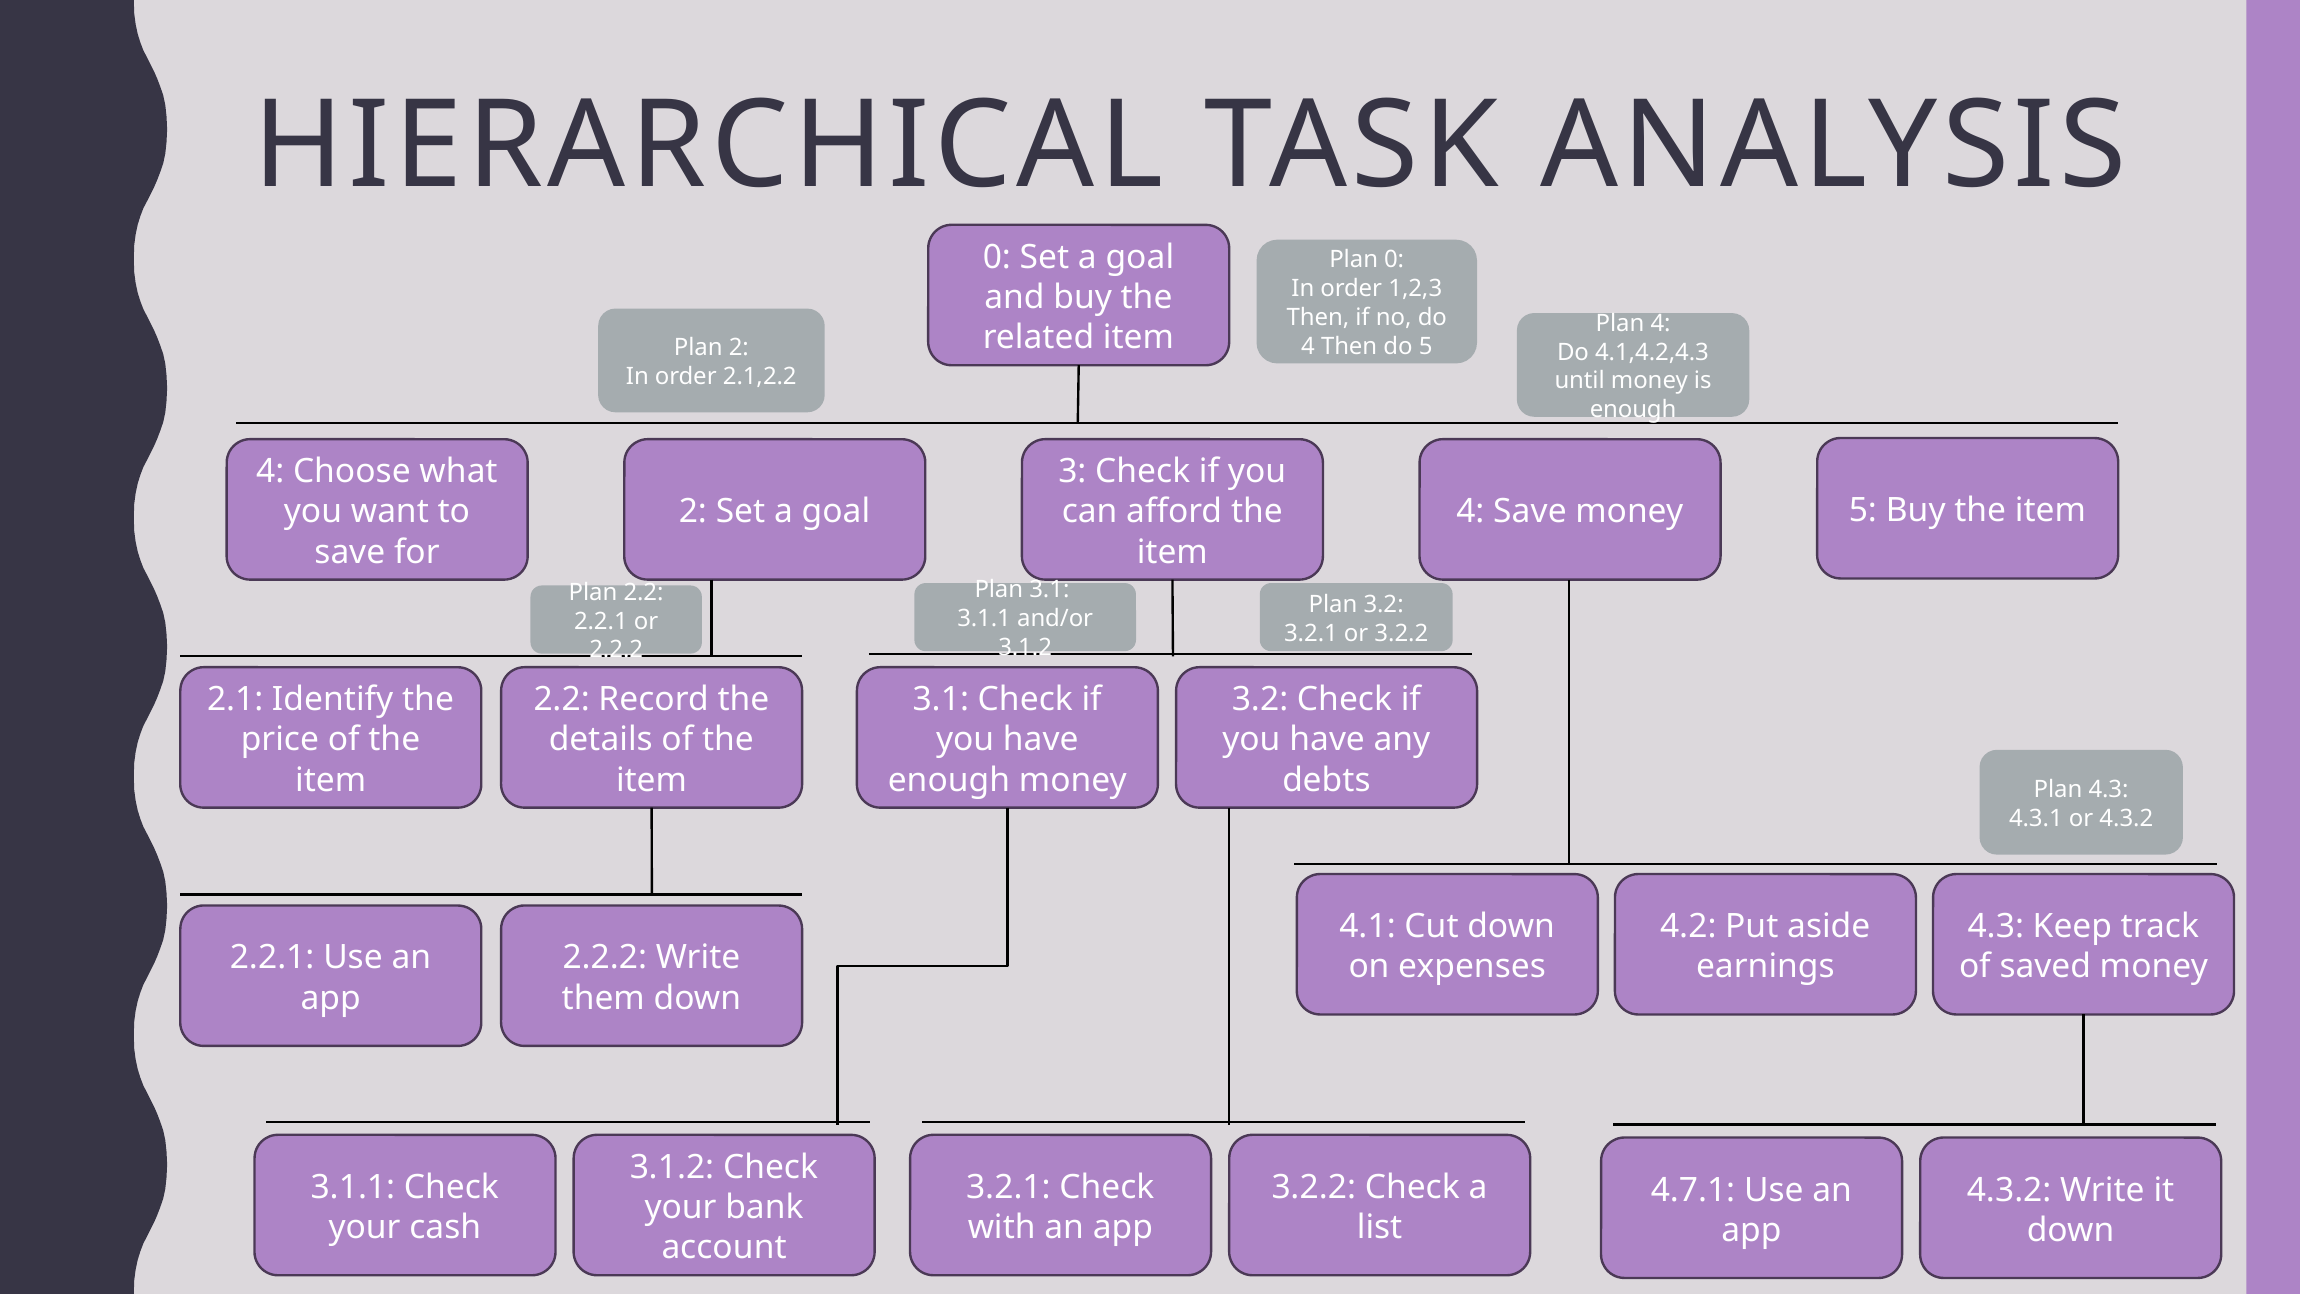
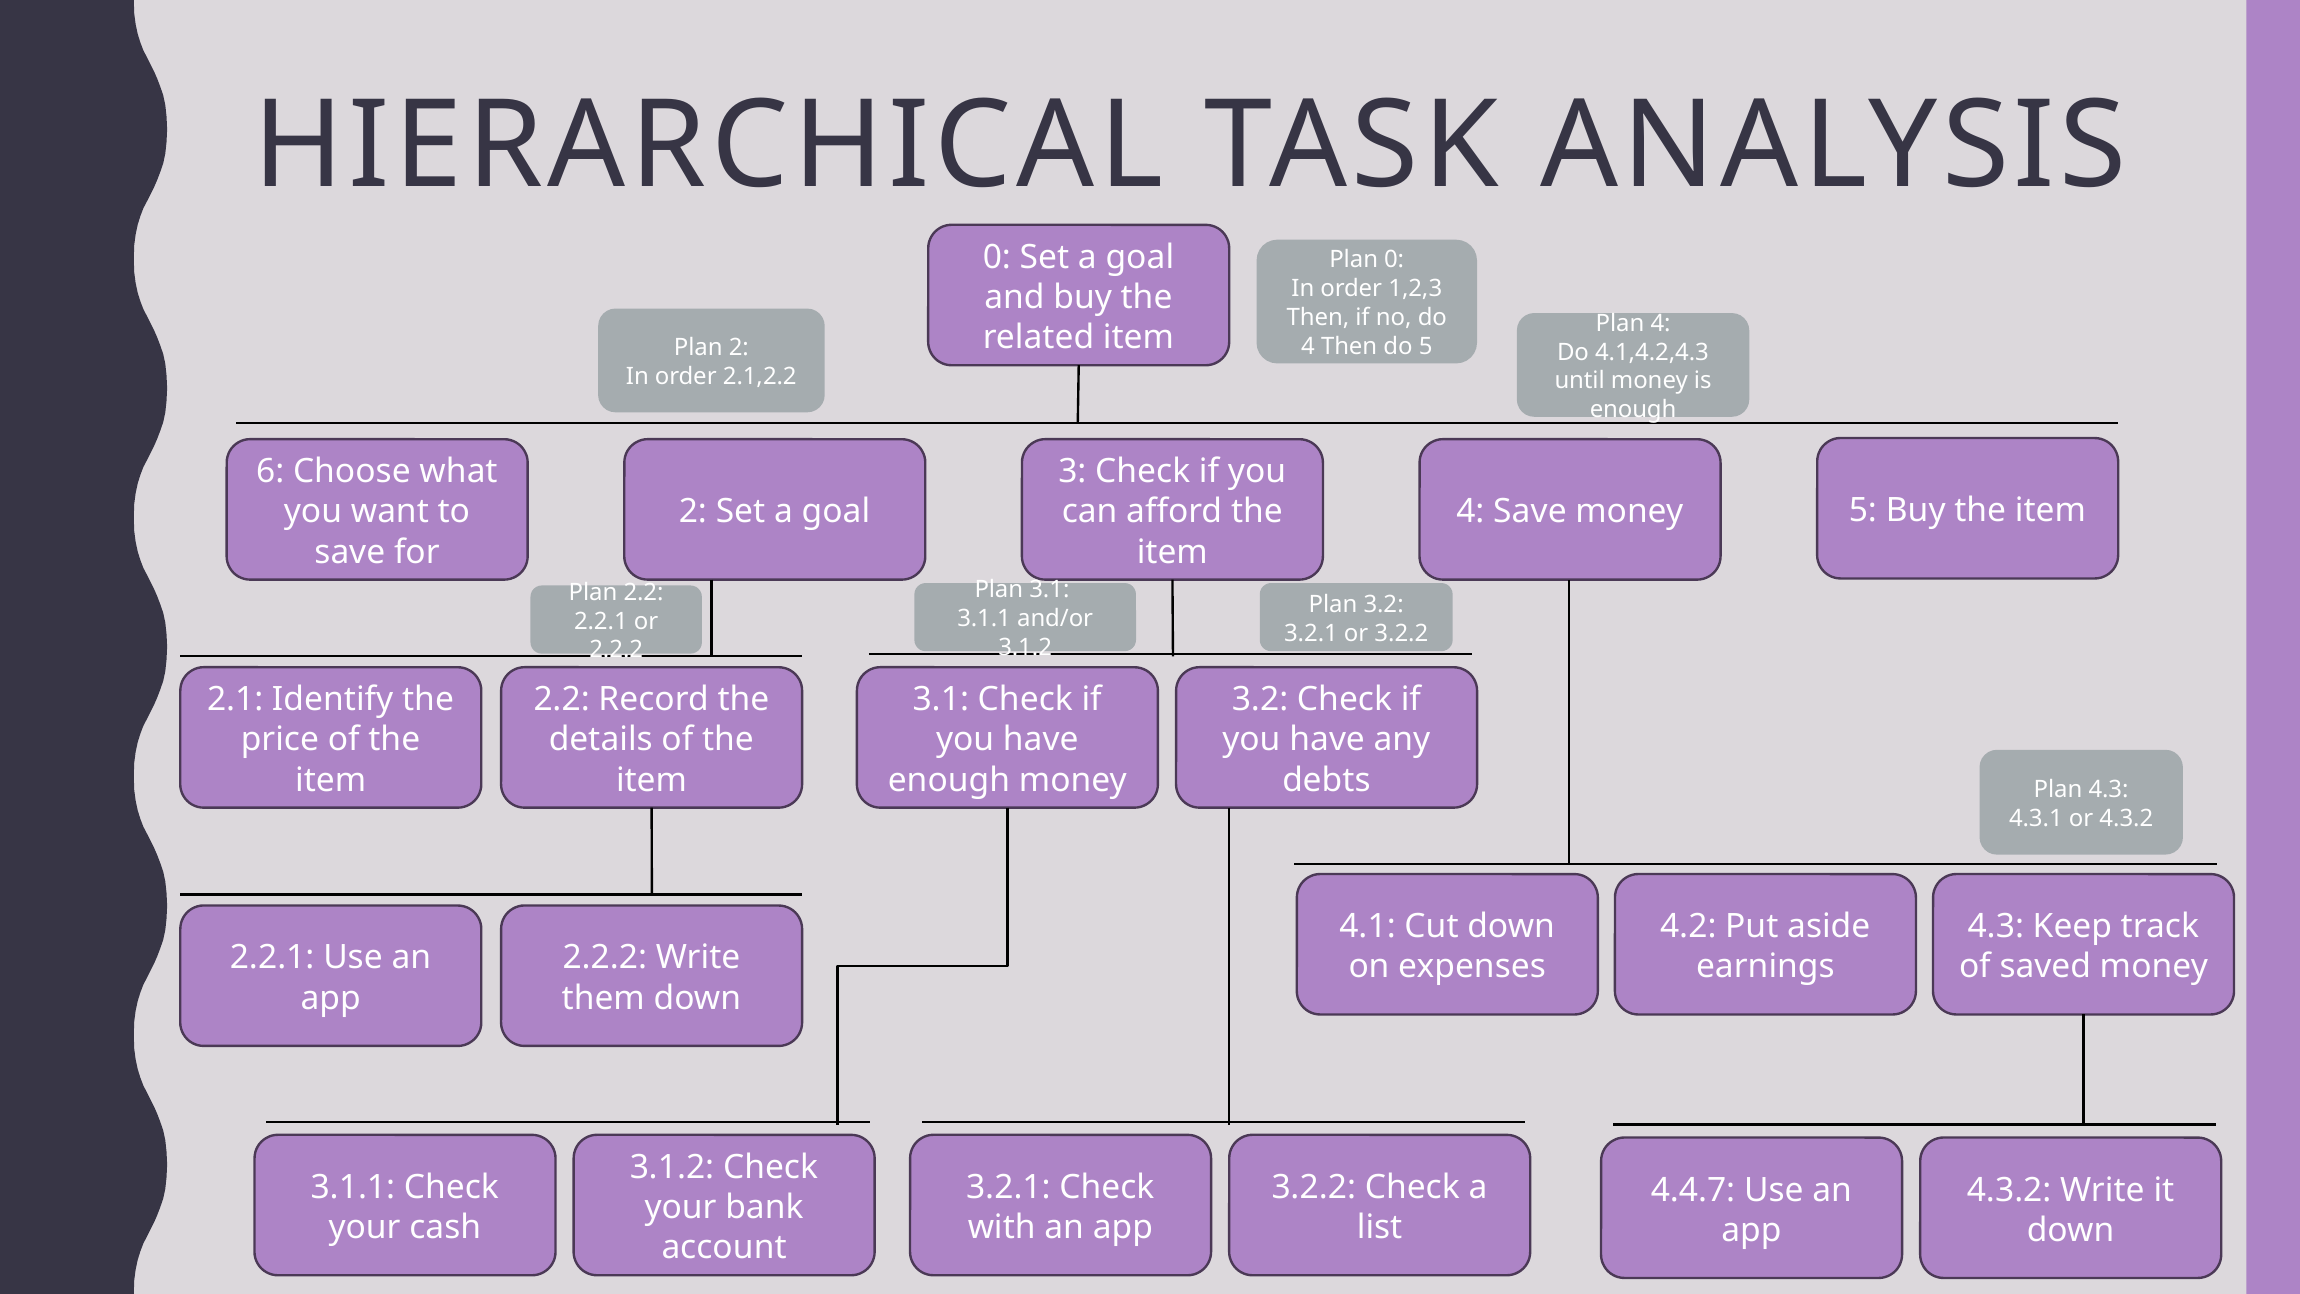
4 at (270, 471): 4 -> 6
4.7.1: 4.7.1 -> 4.4.7
